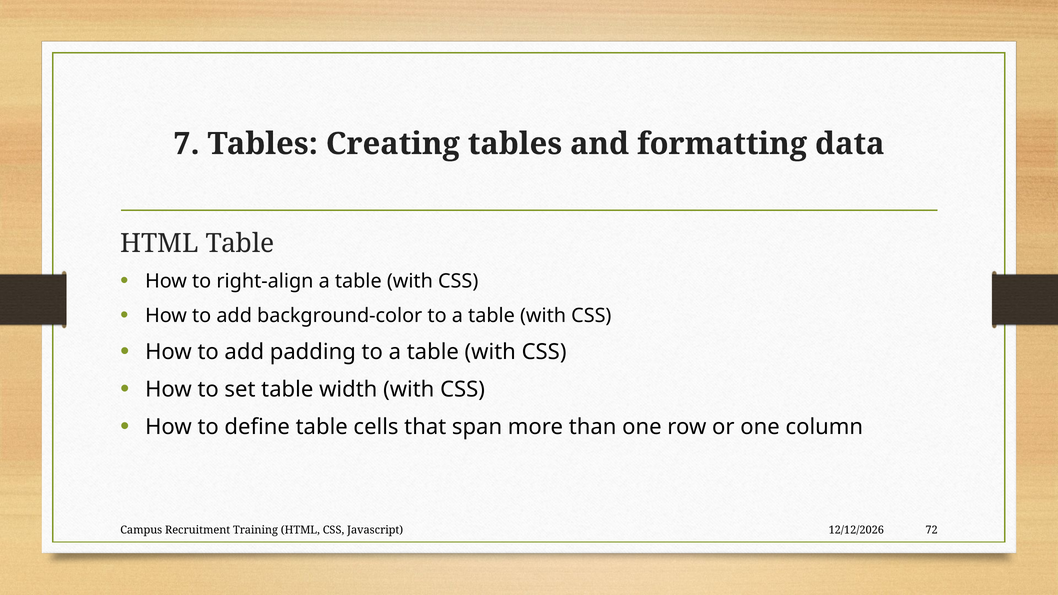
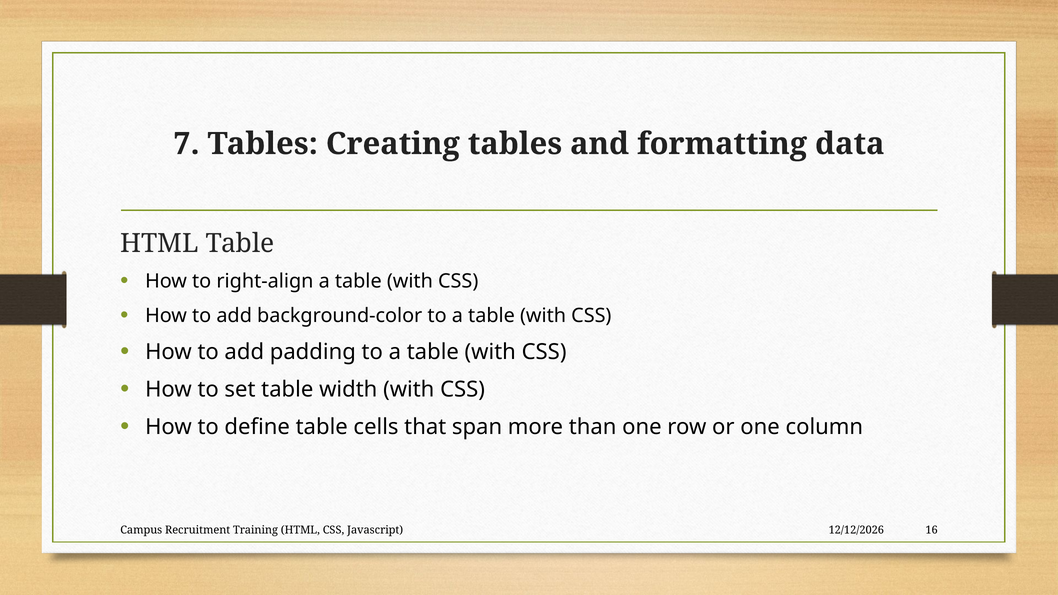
72: 72 -> 16
